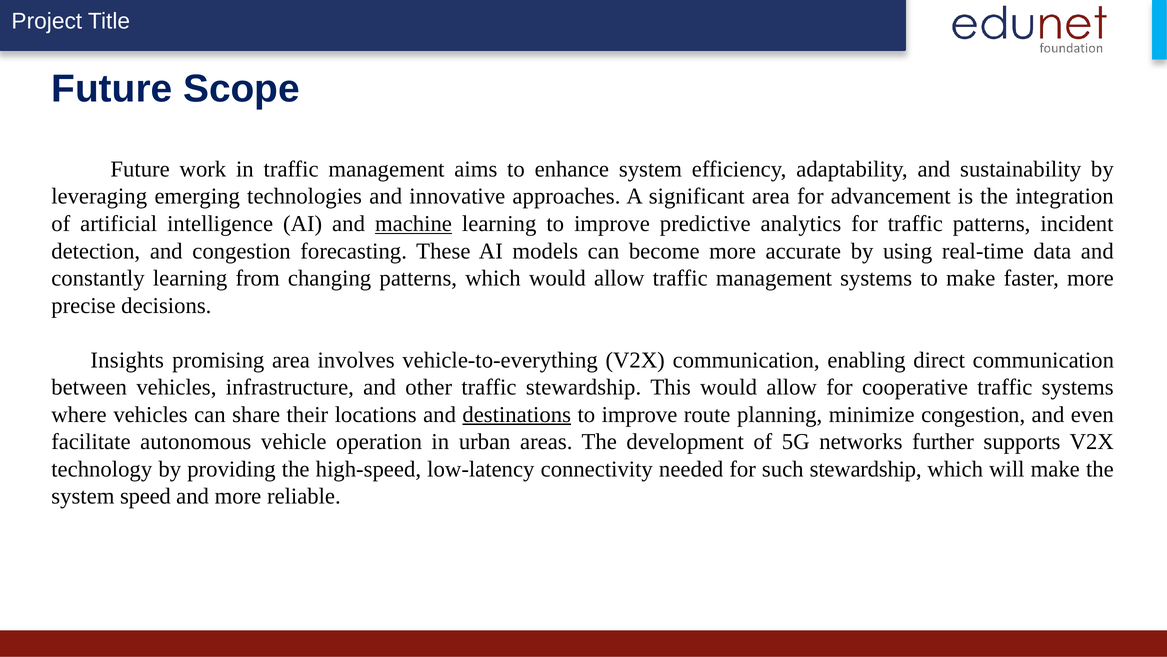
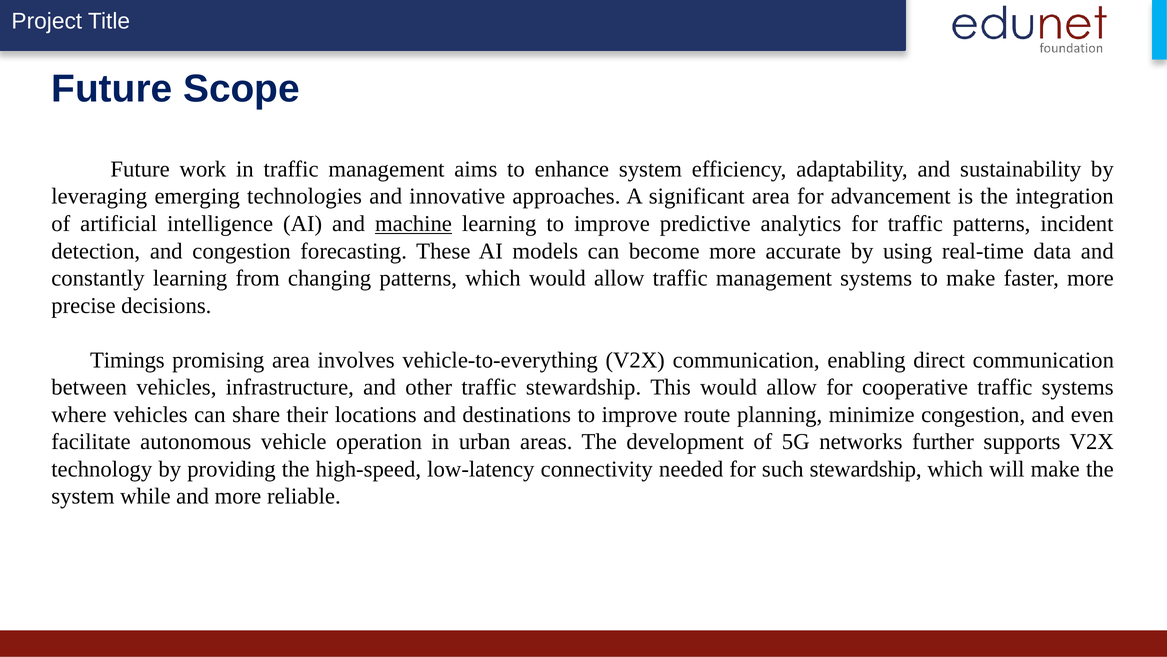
Insights: Insights -> Timings
destinations underline: present -> none
speed: speed -> while
